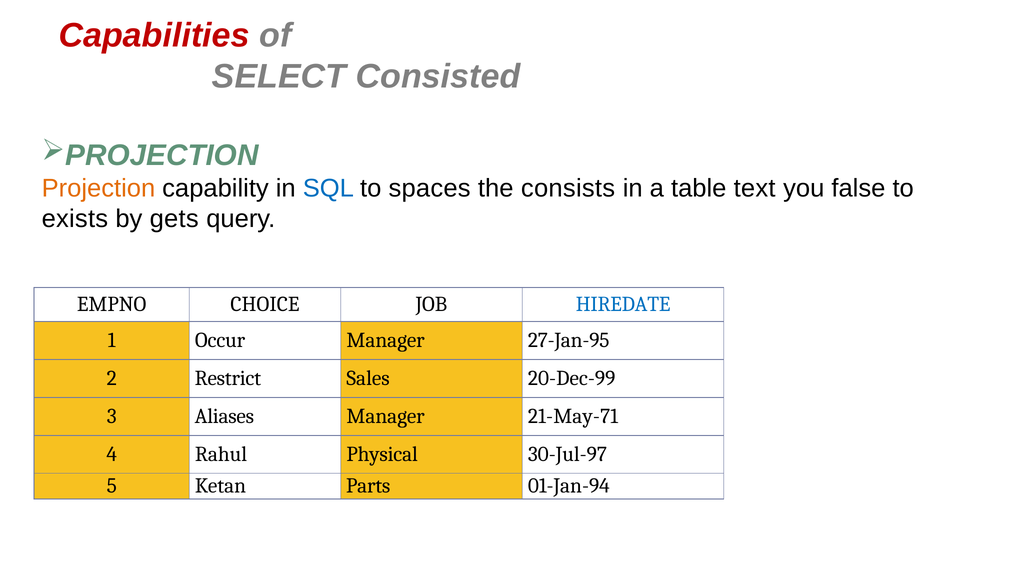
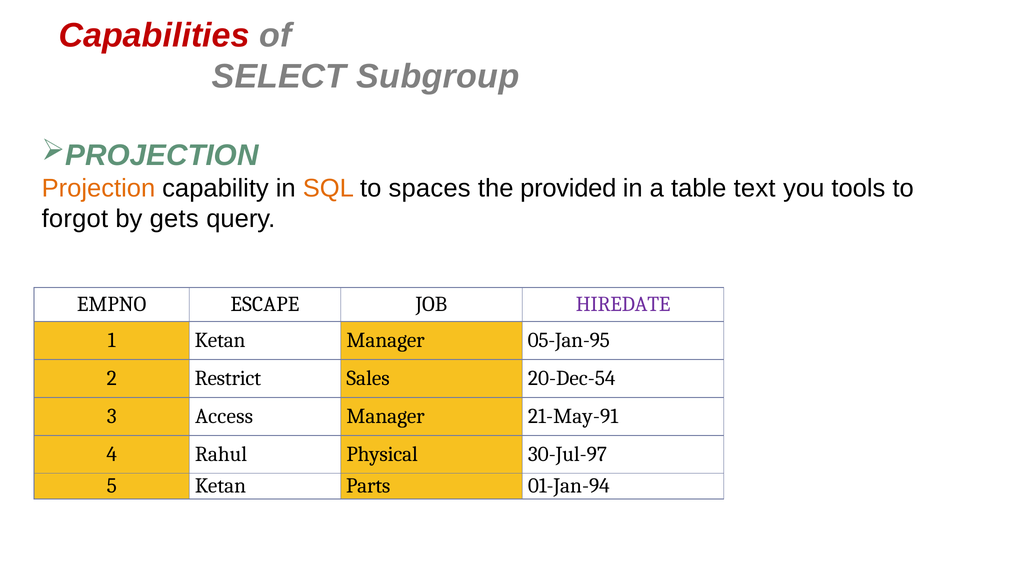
Consisted: Consisted -> Subgroup
SQL colour: blue -> orange
consists: consists -> provided
false: false -> tools
exists: exists -> forgot
CHOICE: CHOICE -> ESCAPE
HIREDATE colour: blue -> purple
1 Occur: Occur -> Ketan
27-Jan-95: 27-Jan-95 -> 05-Jan-95
20-Dec-99: 20-Dec-99 -> 20-Dec-54
Aliases: Aliases -> Access
21-May-71: 21-May-71 -> 21-May-91
